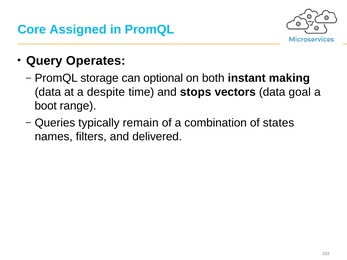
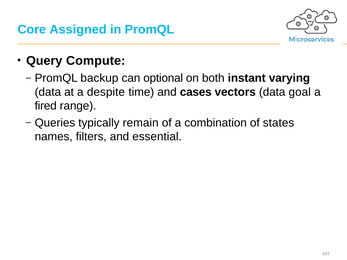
Operates: Operates -> Compute
storage: storage -> backup
making: making -> varying
stops: stops -> cases
boot: boot -> fired
delivered: delivered -> essential
